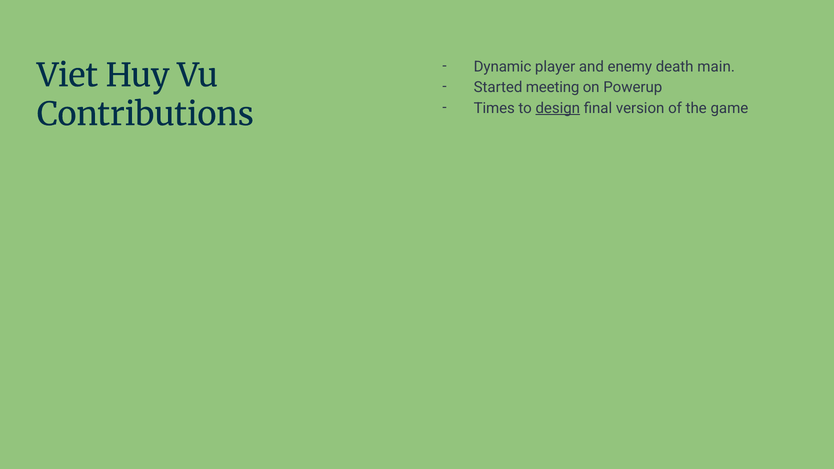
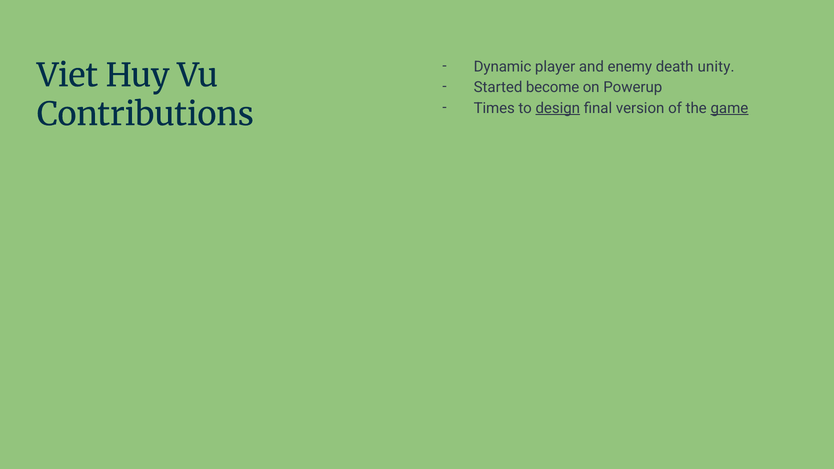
main: main -> unity
meeting: meeting -> become
game underline: none -> present
